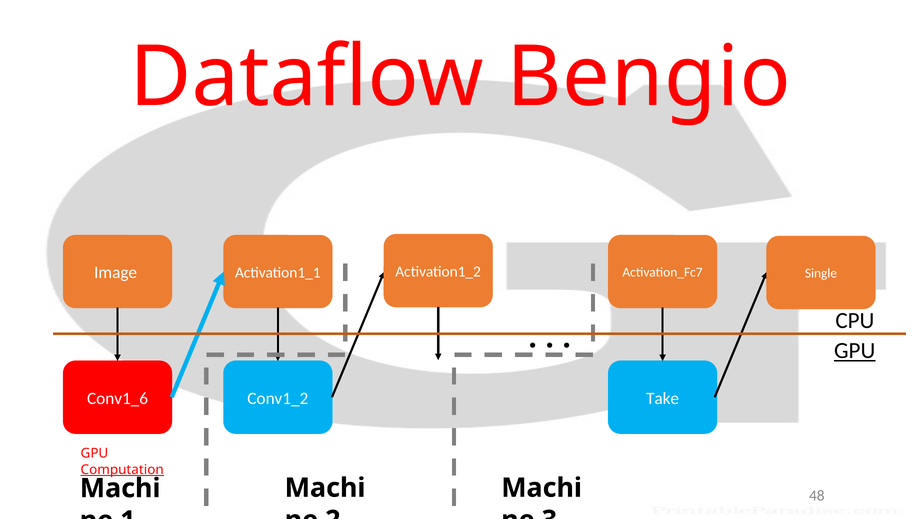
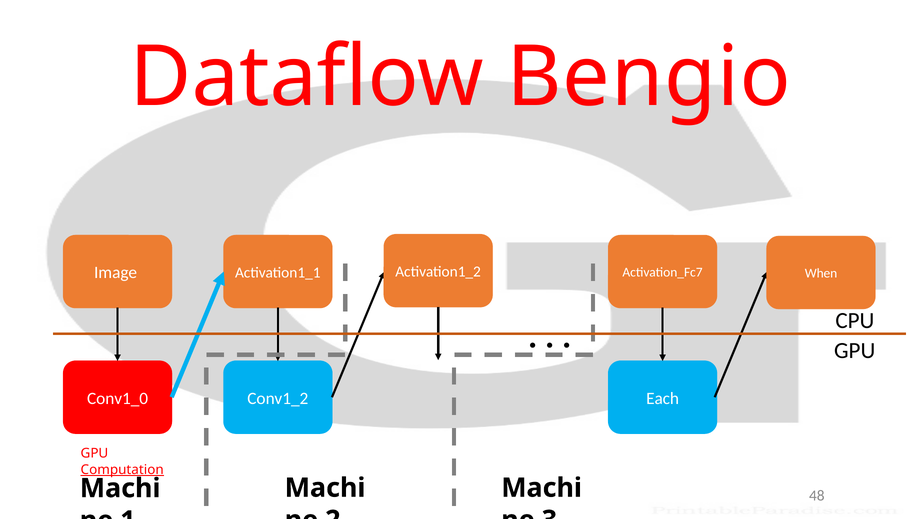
Single: Single -> When
GPU at (855, 351) underline: present -> none
Conv1_6: Conv1_6 -> Conv1_0
Take: Take -> Each
